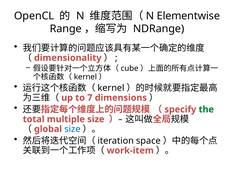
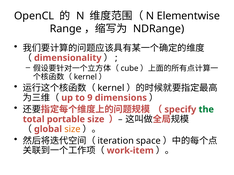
7: 7 -> 9
multiple: multiple -> portable
size at (72, 129) colour: blue -> orange
